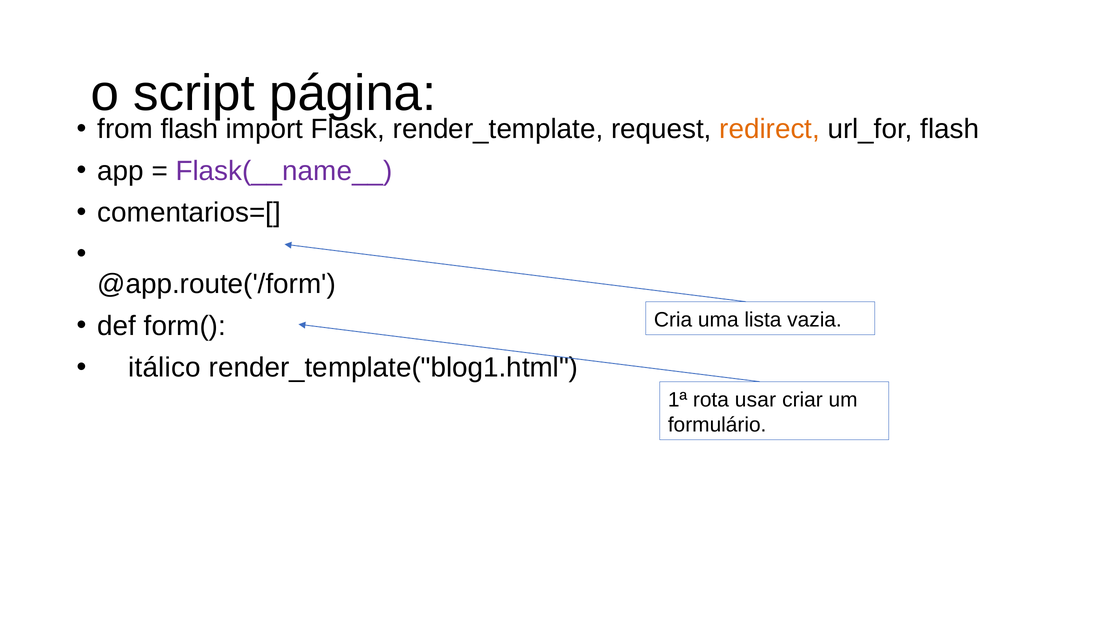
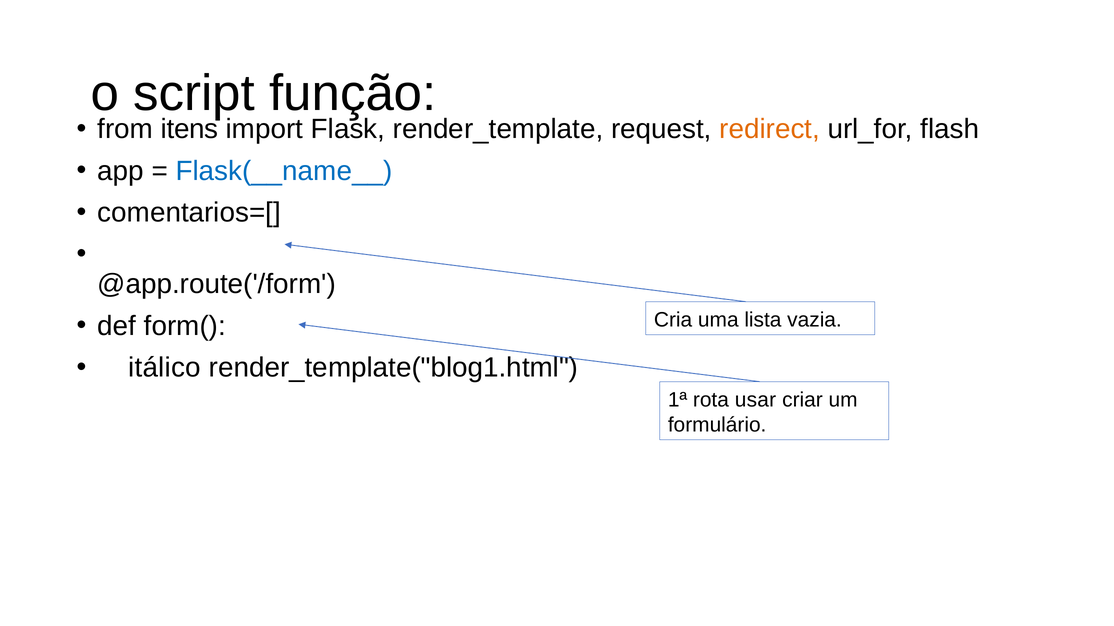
página: página -> função
from flash: flash -> itens
Flask(__name__ colour: purple -> blue
